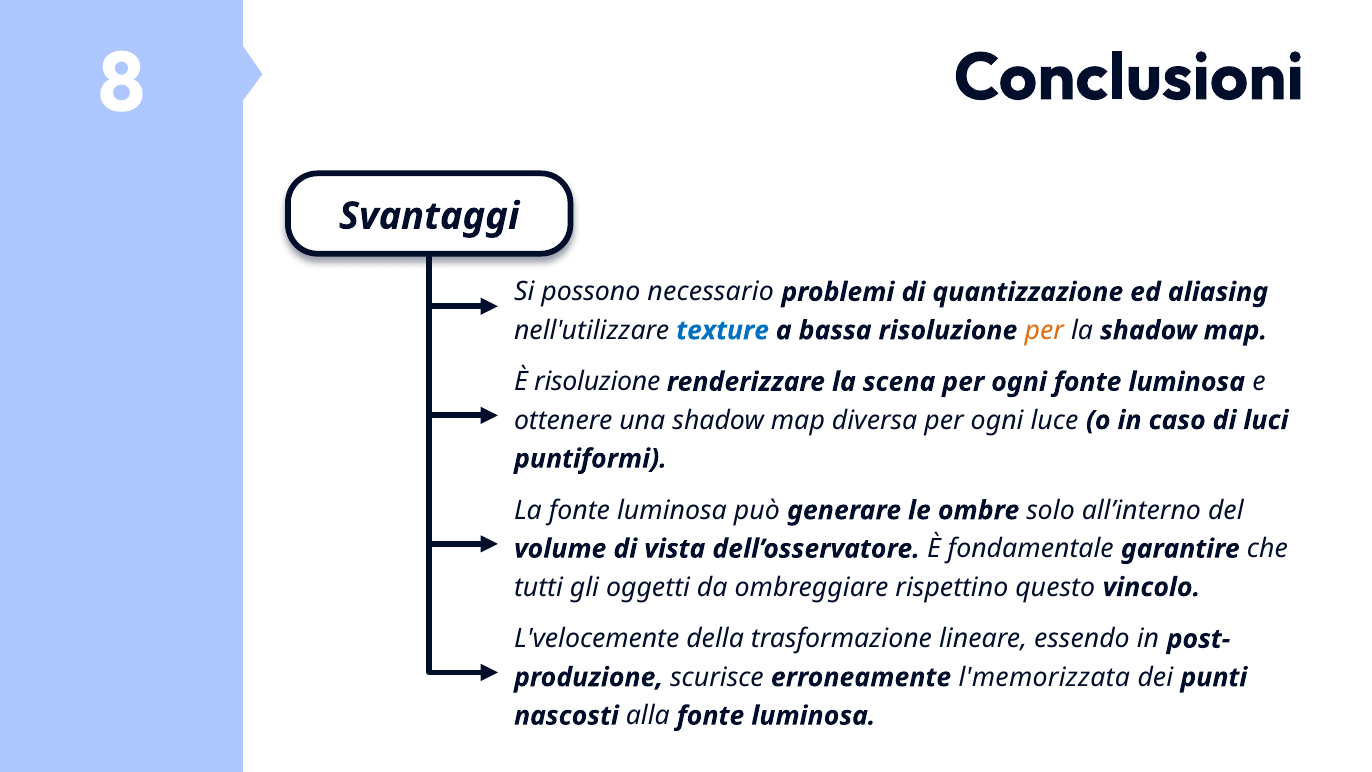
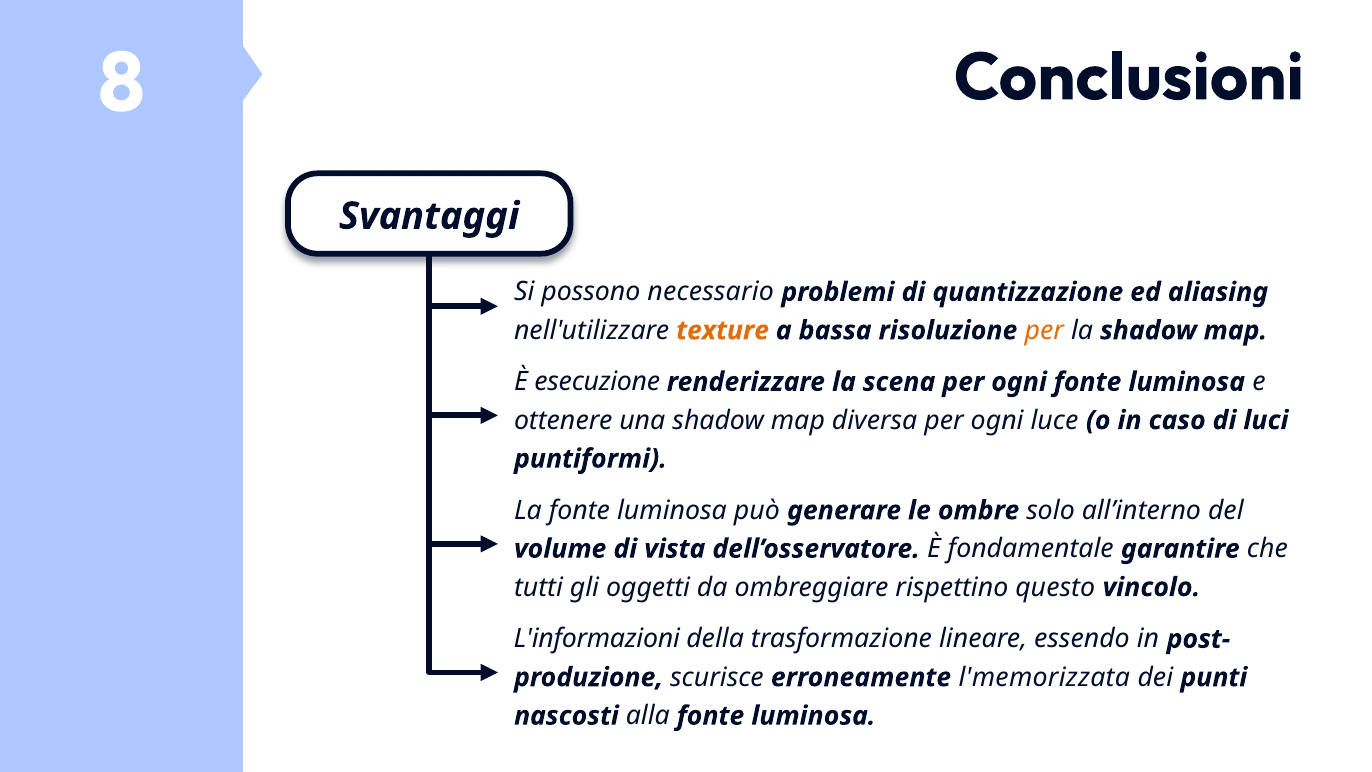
texture colour: blue -> orange
È risoluzione: risoluzione -> esecuzione
L'velocemente: L'velocemente -> L'informazioni
